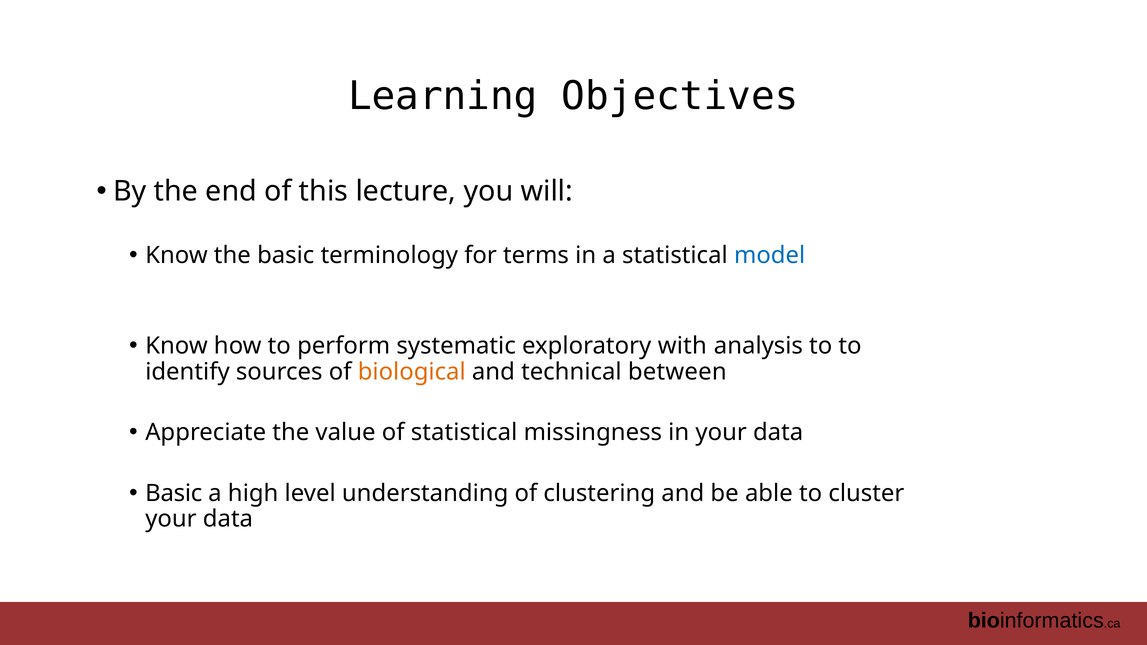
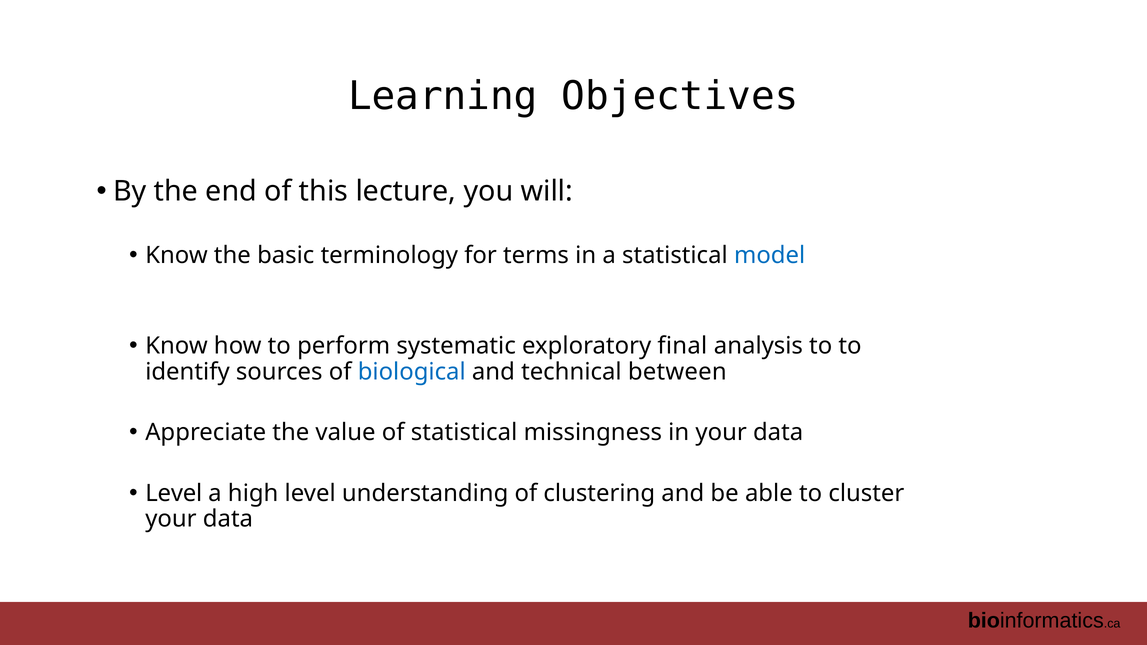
with: with -> final
biological colour: orange -> blue
Basic at (174, 493): Basic -> Level
